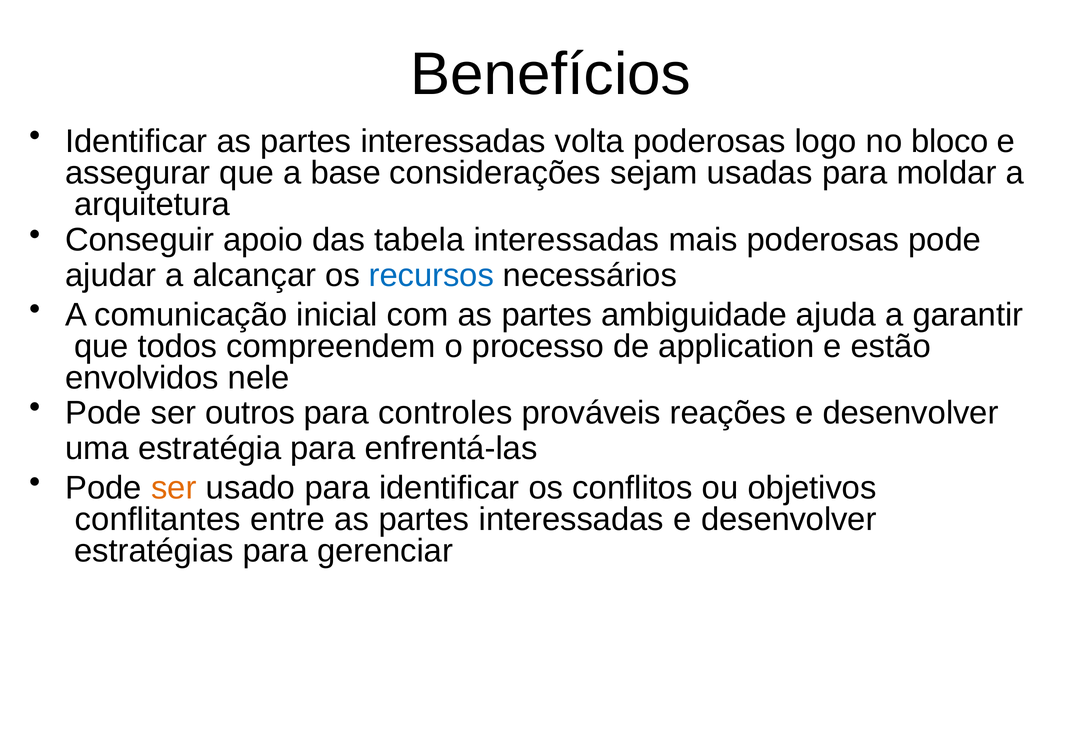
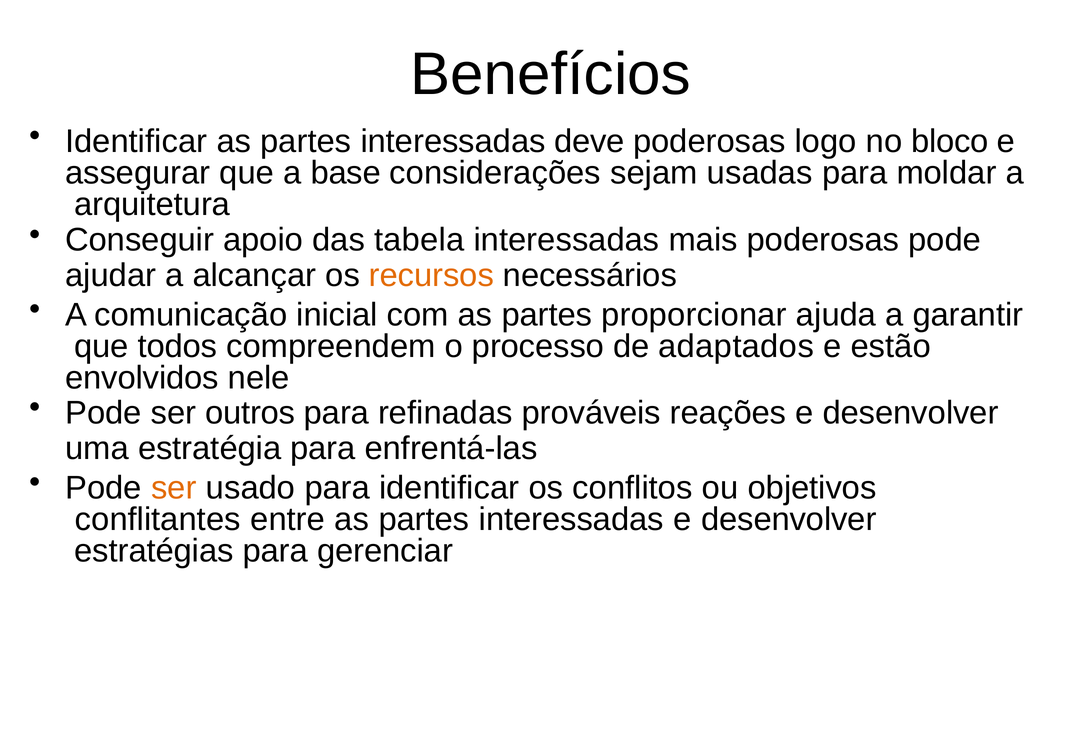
volta: volta -> deve
recursos colour: blue -> orange
ambiguidade: ambiguidade -> proporcionar
application: application -> adaptados
controles: controles -> refinadas
